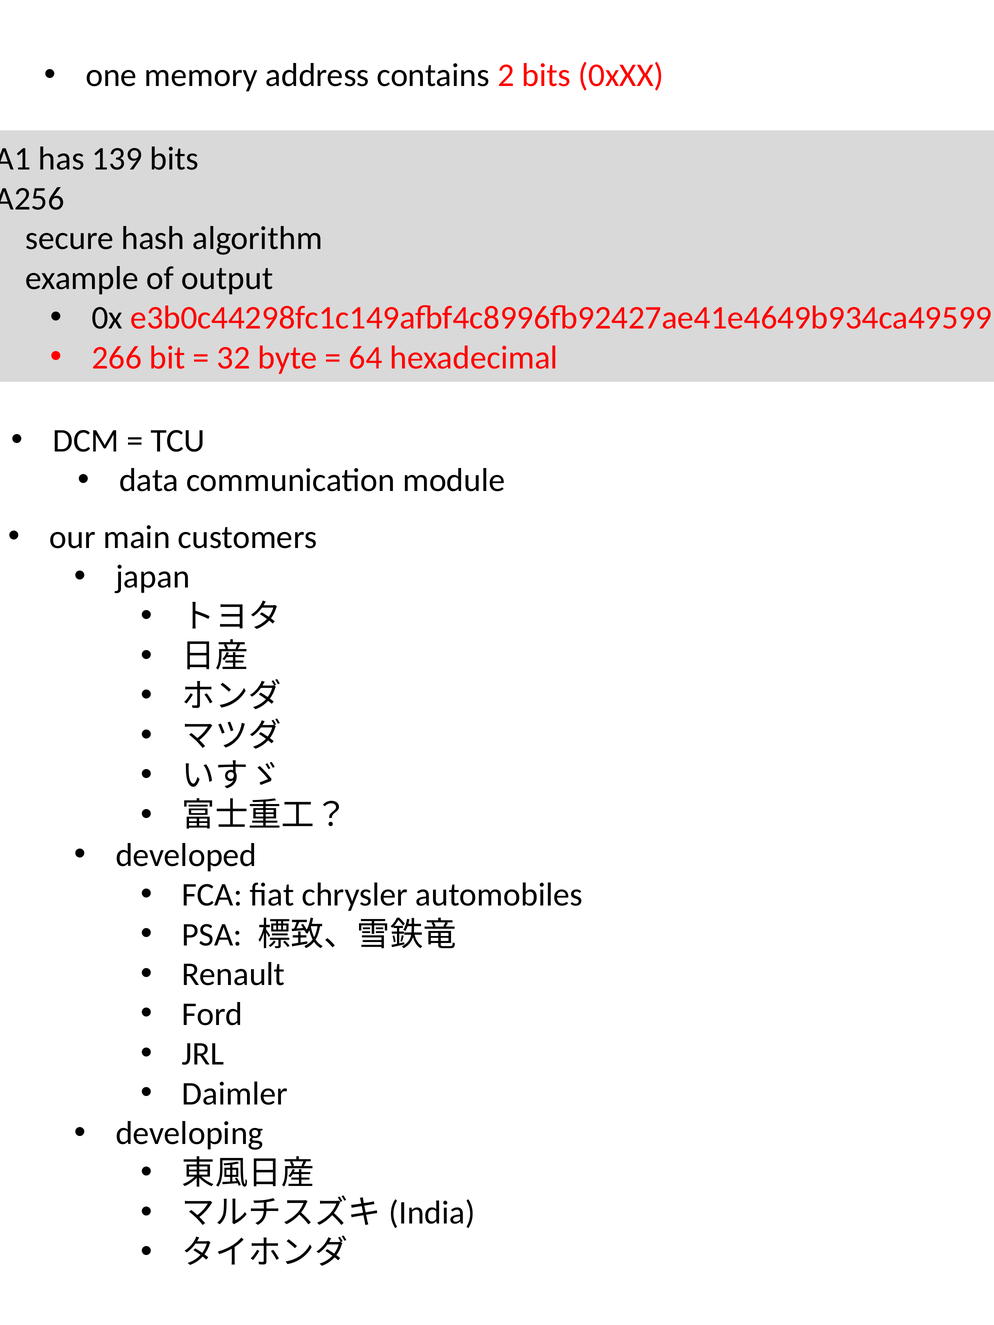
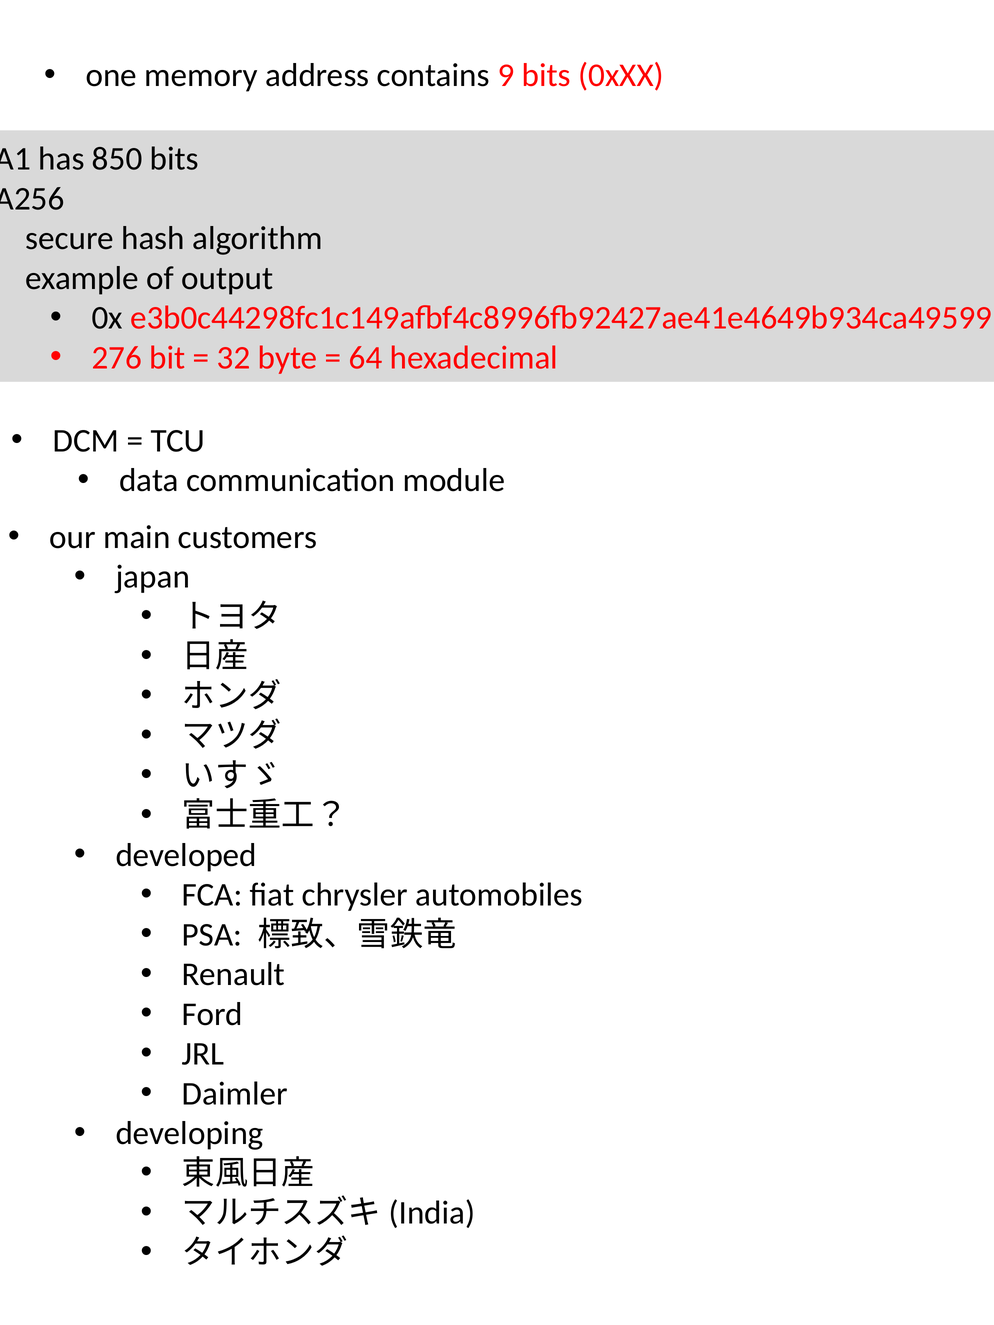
2: 2 -> 9
139: 139 -> 850
266: 266 -> 276
